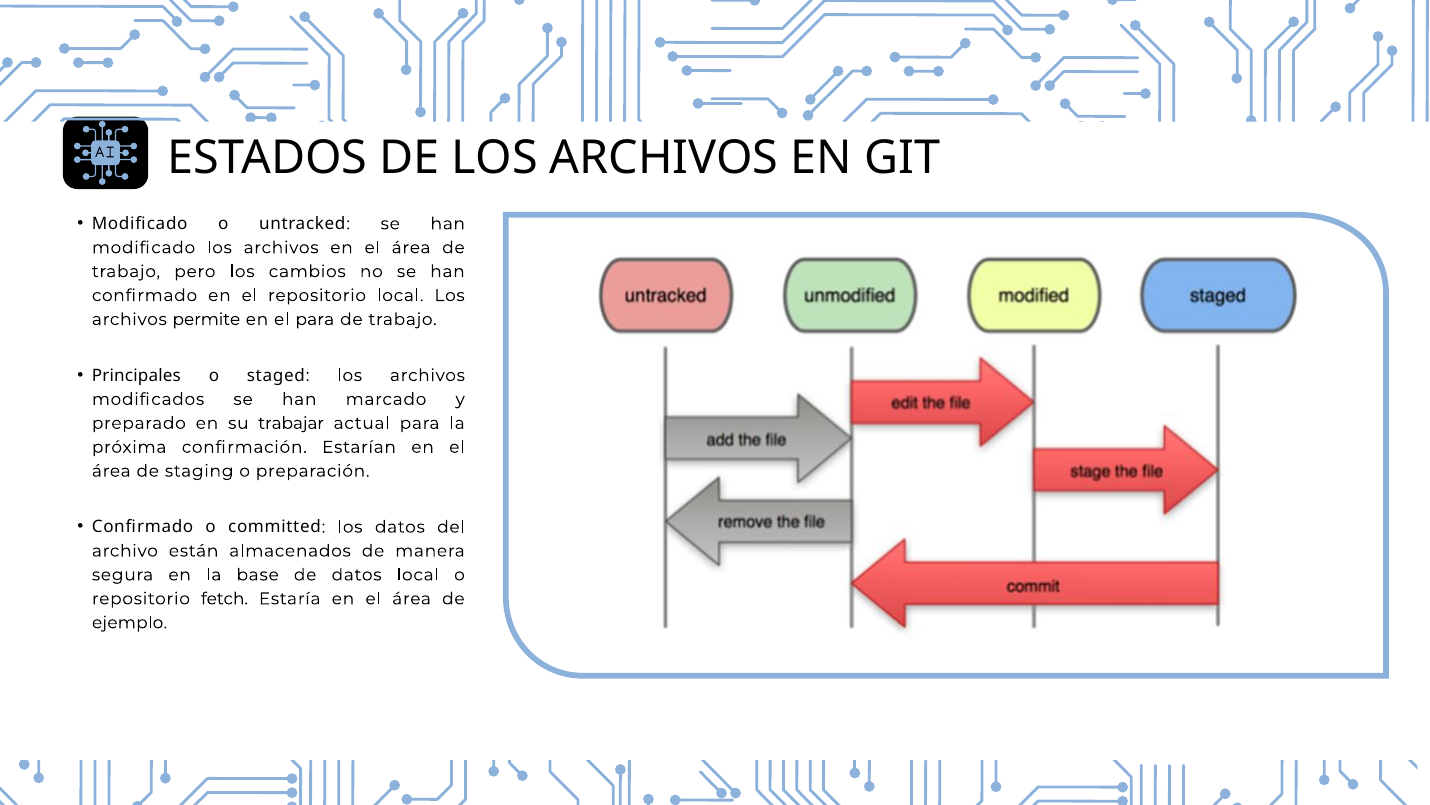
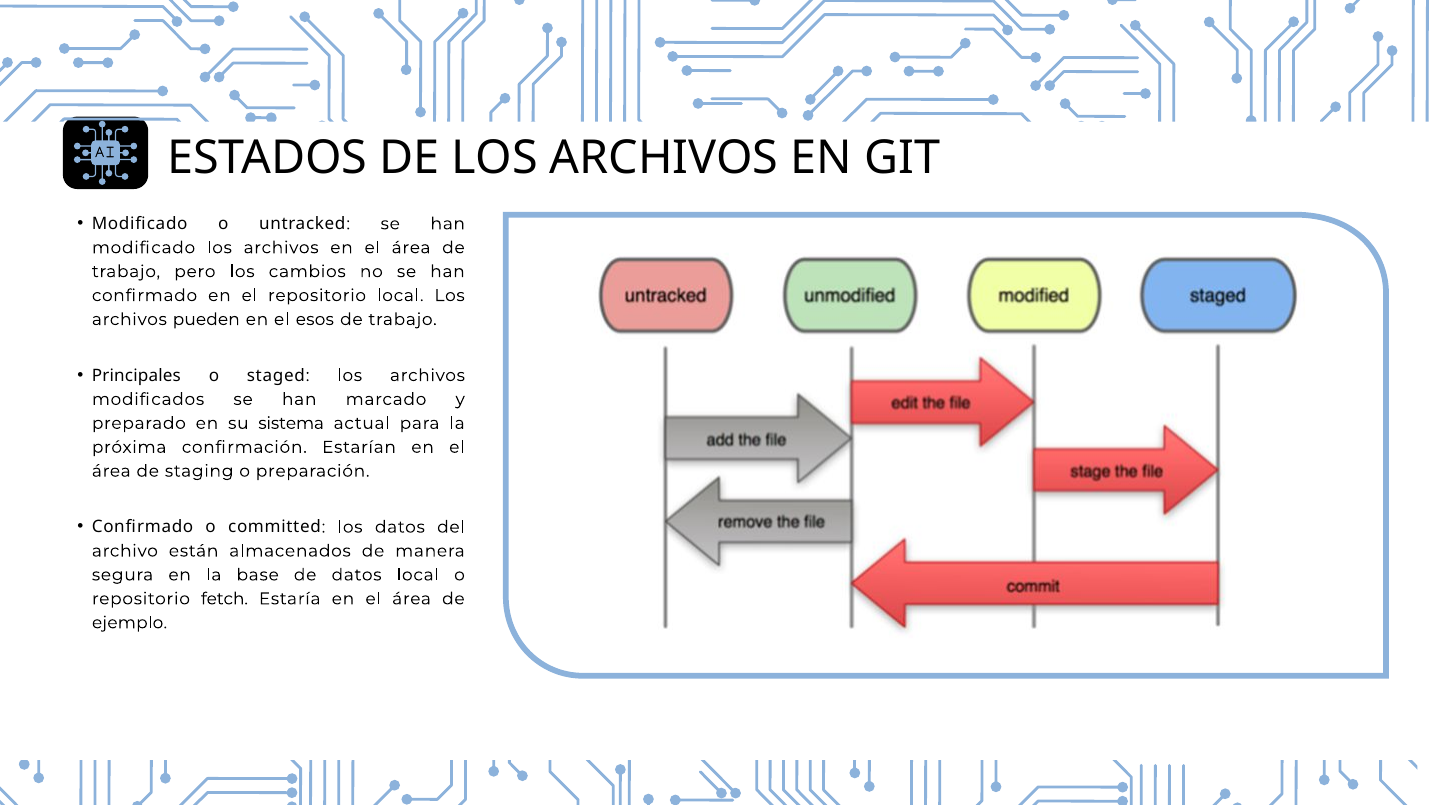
permite: permite -> pueden
el para: para -> esos
trabajar: trabajar -> sistema
